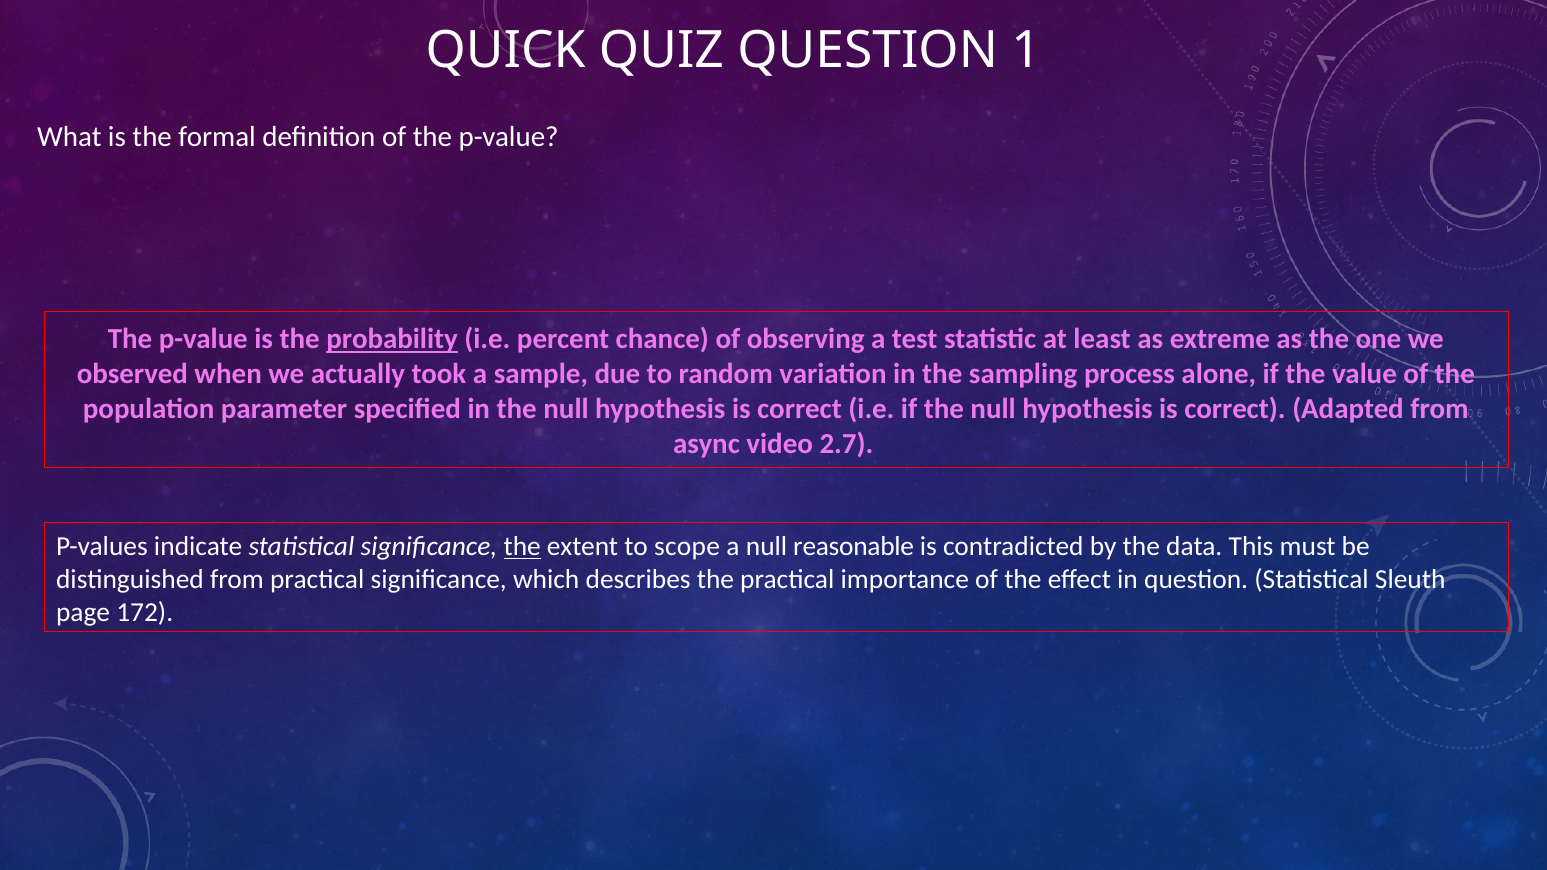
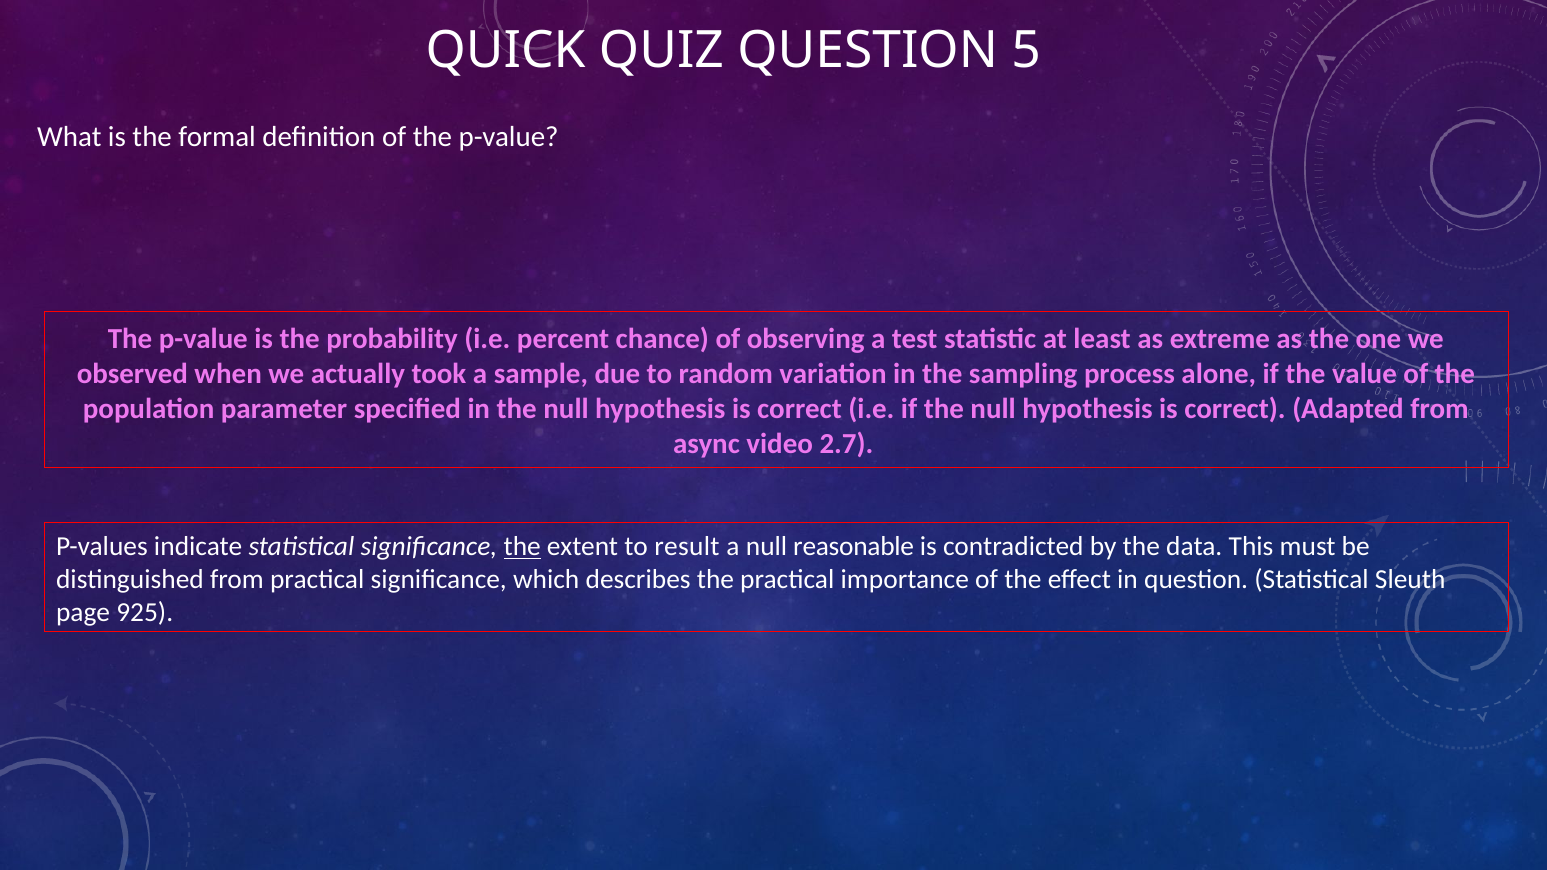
1: 1 -> 5
probability underline: present -> none
scope: scope -> result
172: 172 -> 925
